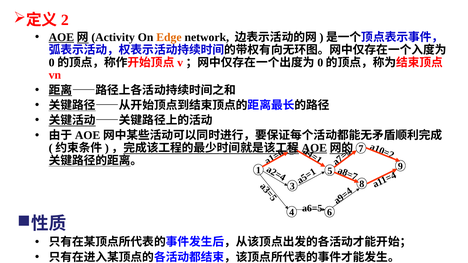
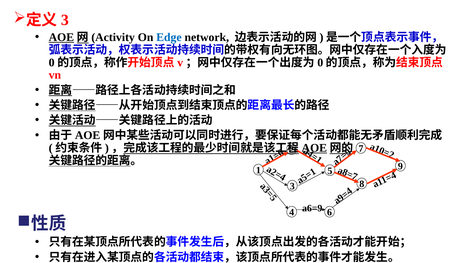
2 at (65, 20): 2 -> 3
Edge colour: orange -> blue
a6=5: a6=5 -> a6=9
